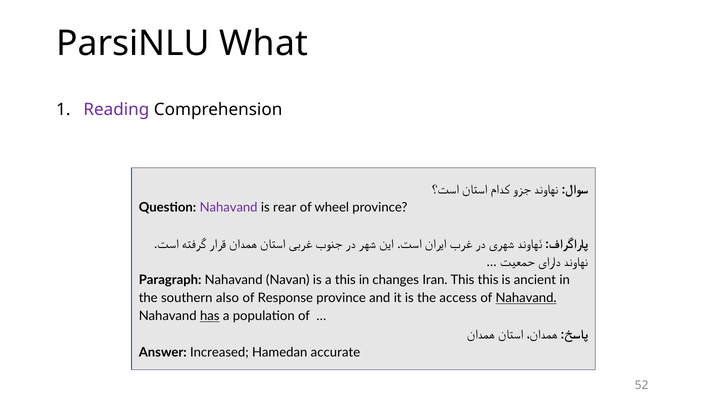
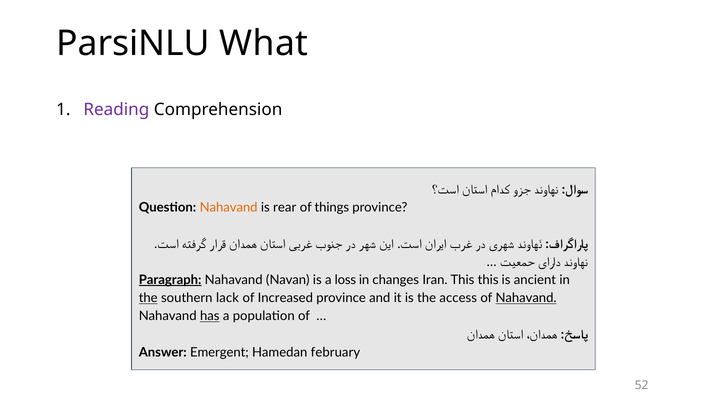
Nahavand at (229, 208) colour: purple -> orange
wheel: wheel -> things
Paragraph underline: none -> present
a this: this -> loss
the at (148, 298) underline: none -> present
also: also -> lack
Response: Response -> Increased
Increased: Increased -> Emergent
accurate: accurate -> february
